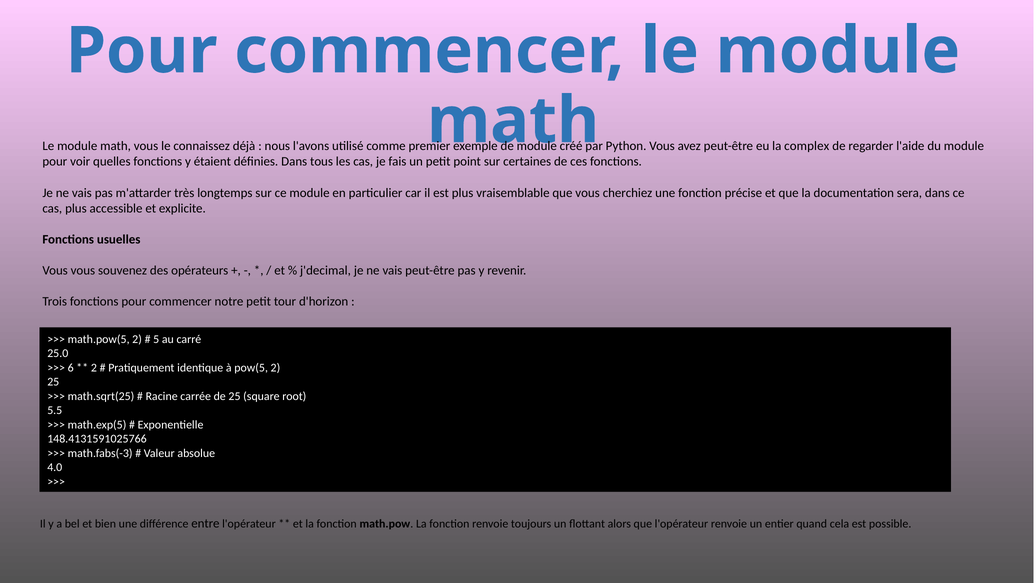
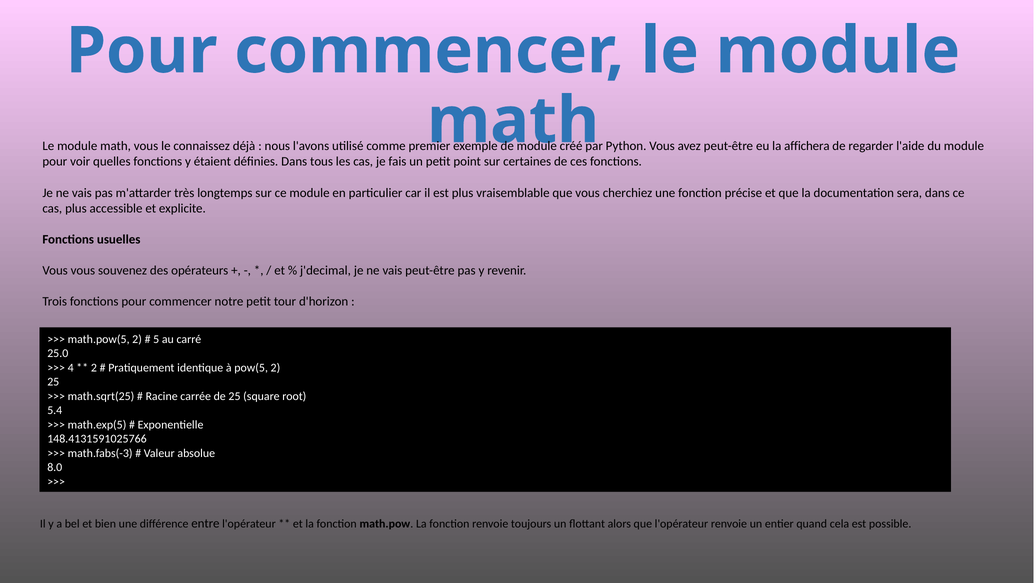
complex: complex -> affichera
6: 6 -> 4
5.5: 5.5 -> 5.4
4.0: 4.0 -> 8.0
